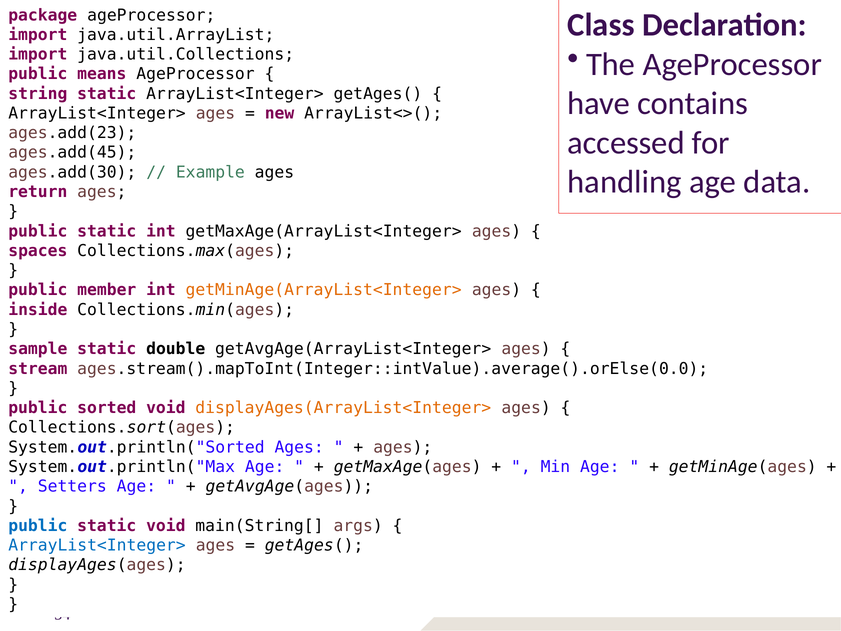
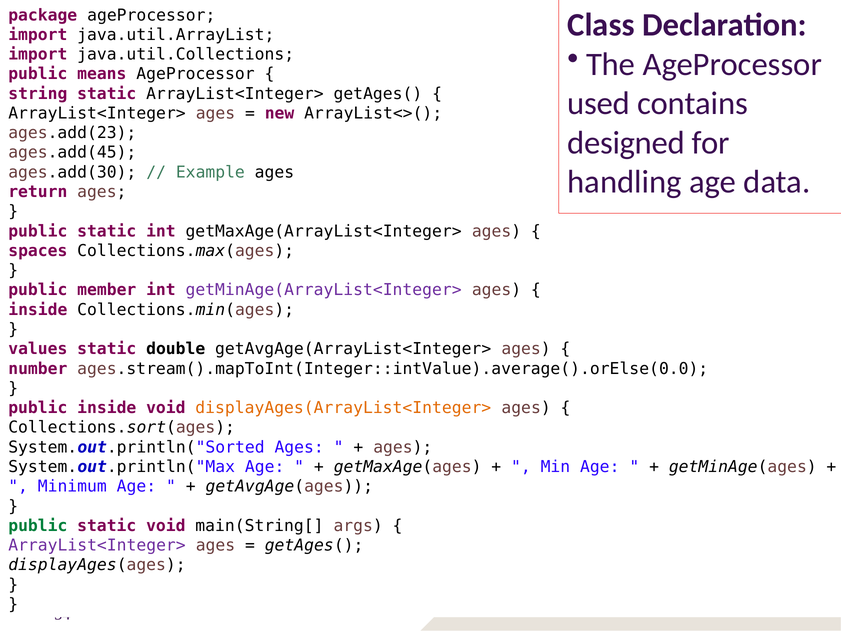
have: have -> used
accessed: accessed -> designed
getMinAge(ArrayList<Integer> colour: orange -> purple
sample: sample -> values
stream: stream -> number
public sorted: sorted -> inside
Setters: Setters -> Minimum
public at (38, 526) colour: blue -> green
ArrayList<Integer> at (97, 545) colour: blue -> purple
